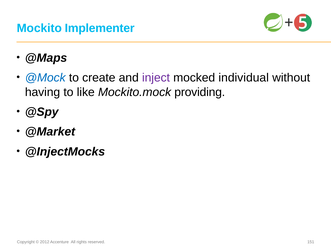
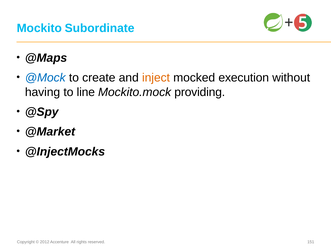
Implementer: Implementer -> Subordinate
inject colour: purple -> orange
individual: individual -> execution
like: like -> line
